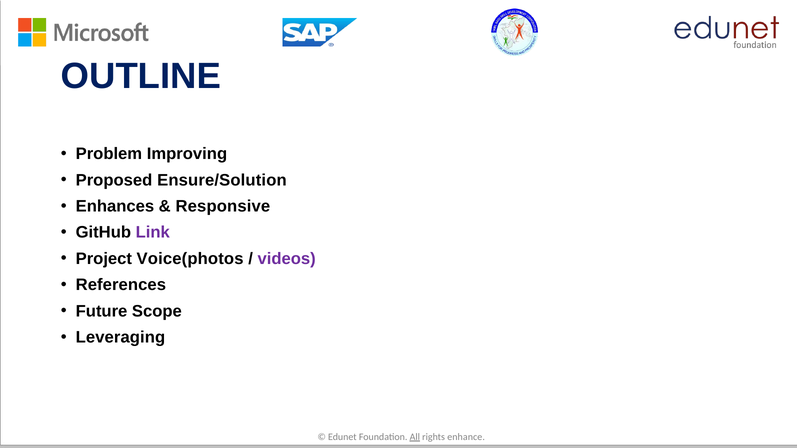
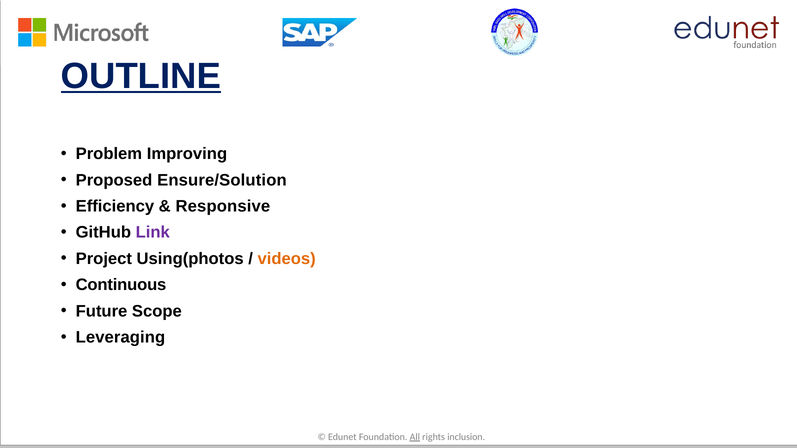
OUTLINE underline: none -> present
Enhances: Enhances -> Efficiency
Voice(photos: Voice(photos -> Using(photos
videos colour: purple -> orange
References: References -> Continuous
enhance: enhance -> inclusion
